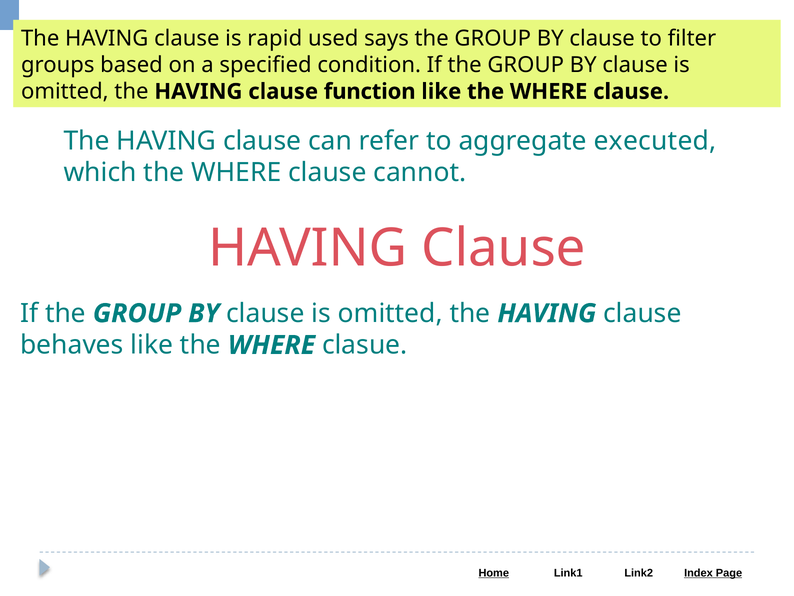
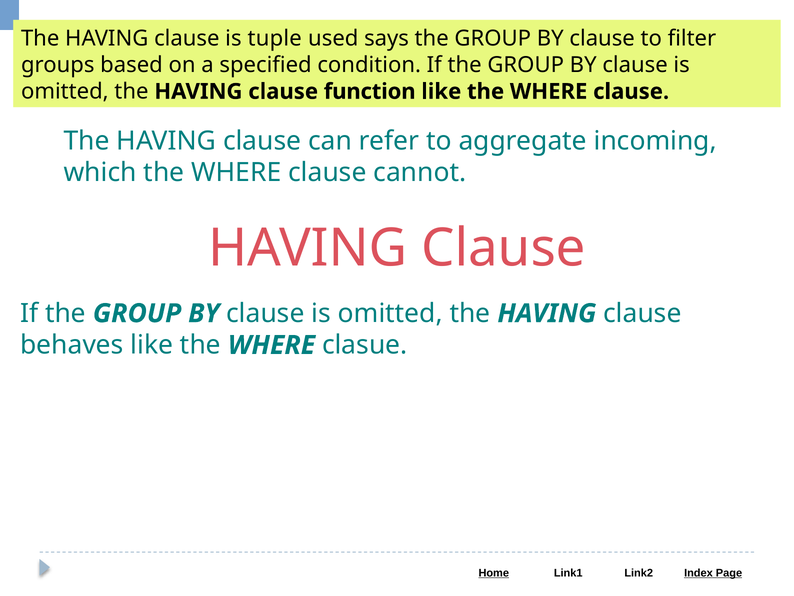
rapid: rapid -> tuple
executed: executed -> incoming
